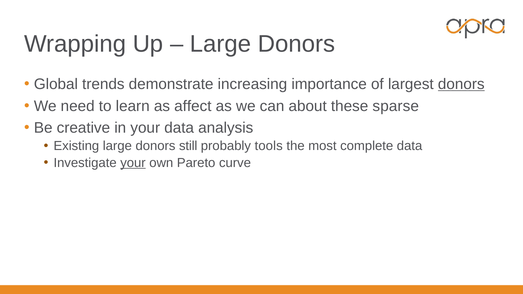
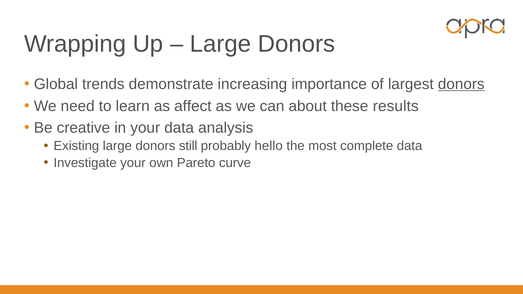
sparse: sparse -> results
tools: tools -> hello
your at (133, 163) underline: present -> none
